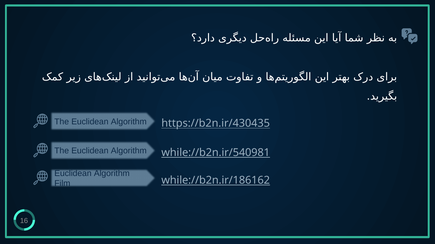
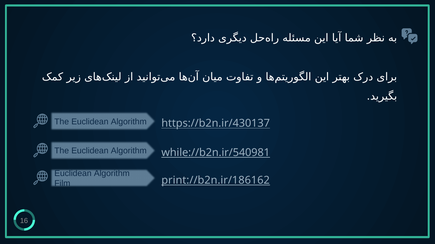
https://b2n.ir/430435: https://b2n.ir/430435 -> https://b2n.ir/430137
while://b2n.ir/186162: while://b2n.ir/186162 -> print://b2n.ir/186162
